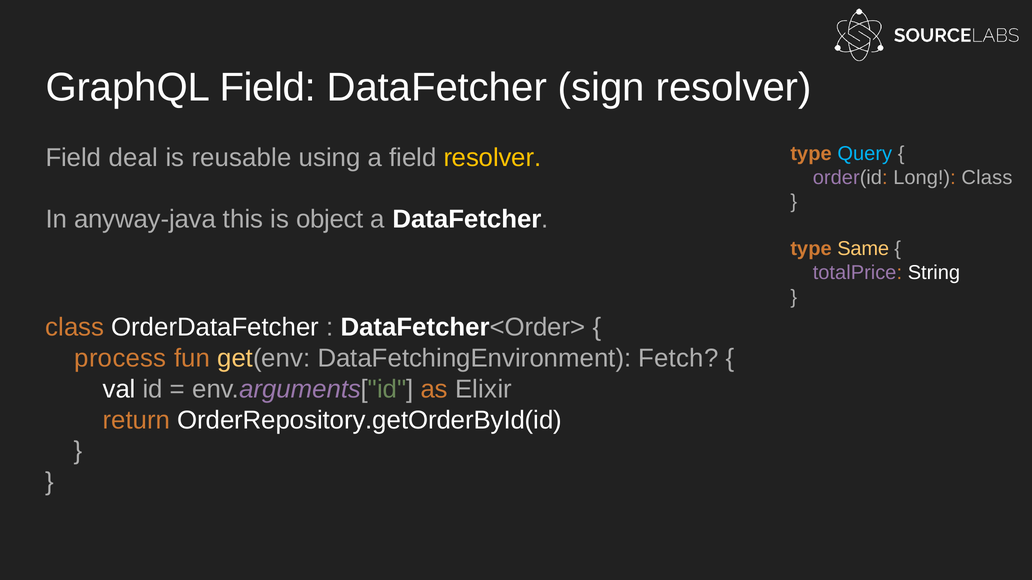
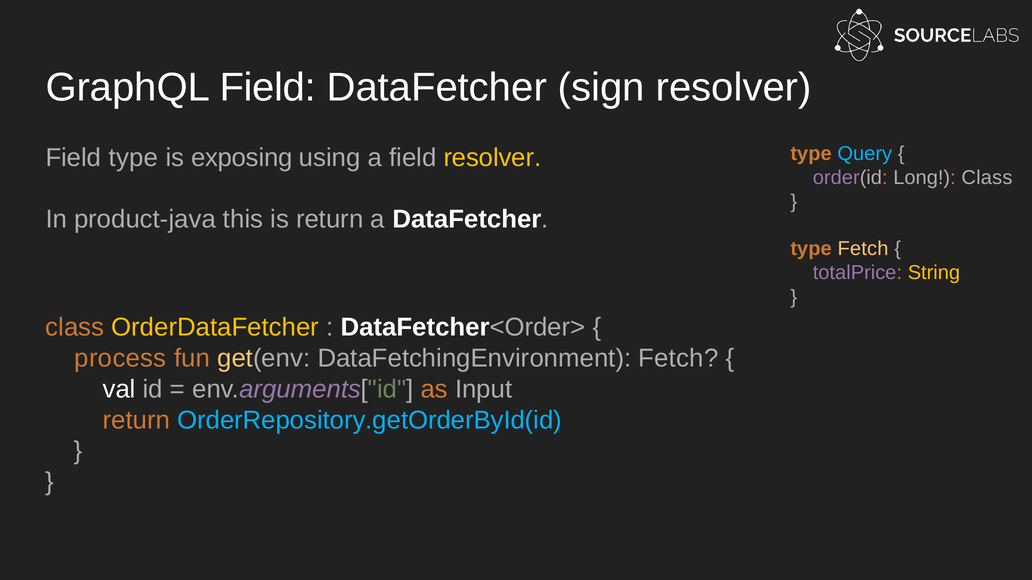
Field deal: deal -> type
reusable: reusable -> exposing
anyway-java: anyway-java -> product-java
is object: object -> return
type Same: Same -> Fetch
String colour: white -> yellow
OrderDataFetcher colour: white -> yellow
Elixir: Elixir -> Input
OrderRepository.getOrderById(id colour: white -> light blue
